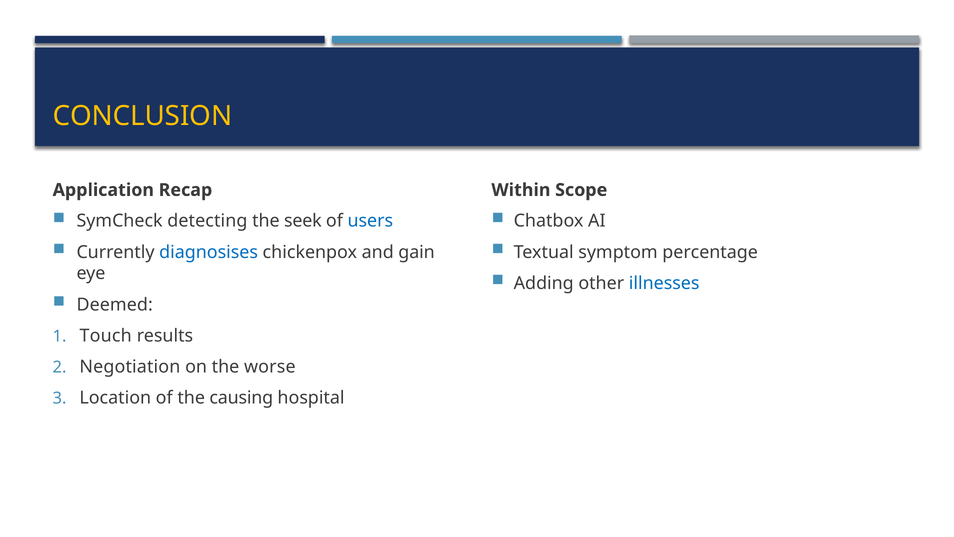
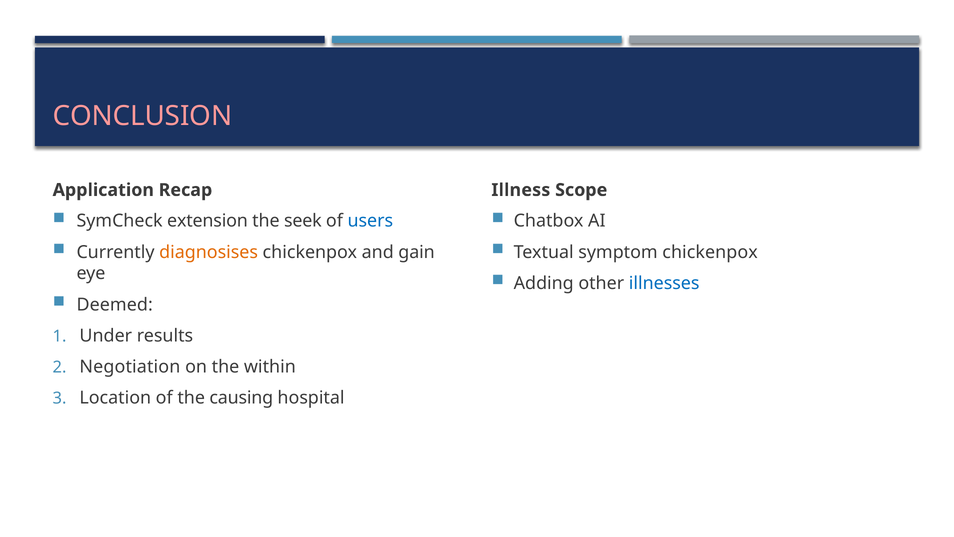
CONCLUSION colour: yellow -> pink
Within: Within -> Illness
detecting: detecting -> extension
diagnosises colour: blue -> orange
symptom percentage: percentage -> chickenpox
Touch: Touch -> Under
worse: worse -> within
